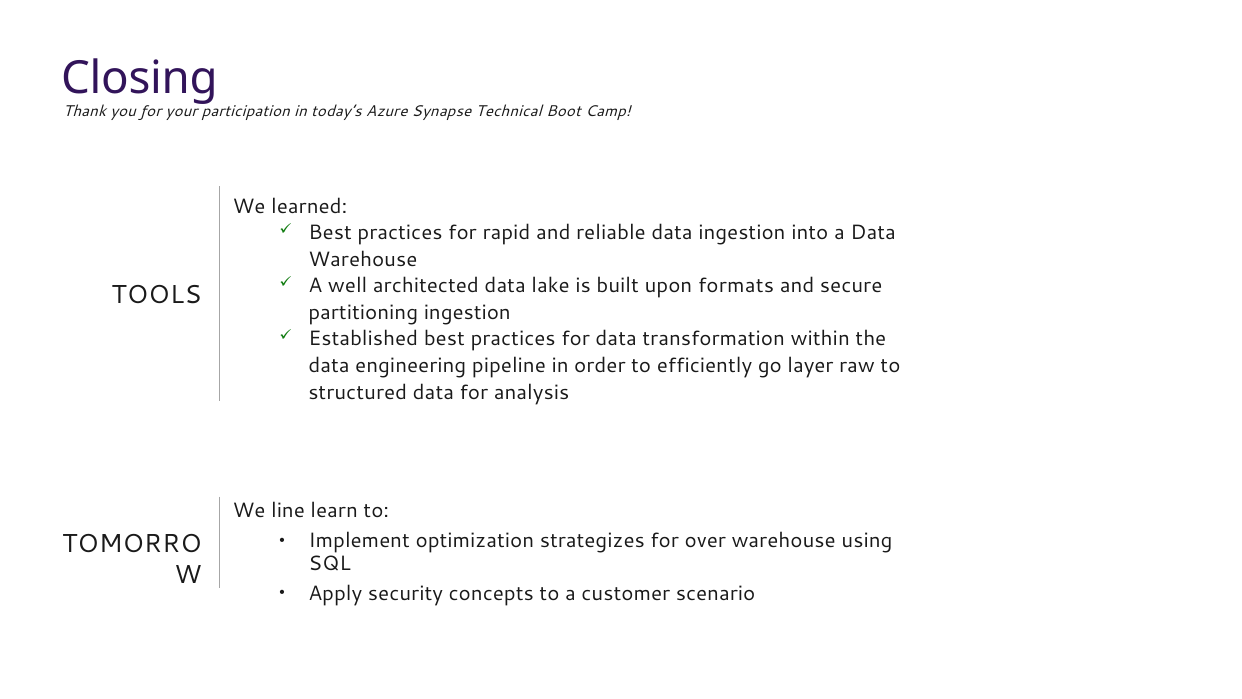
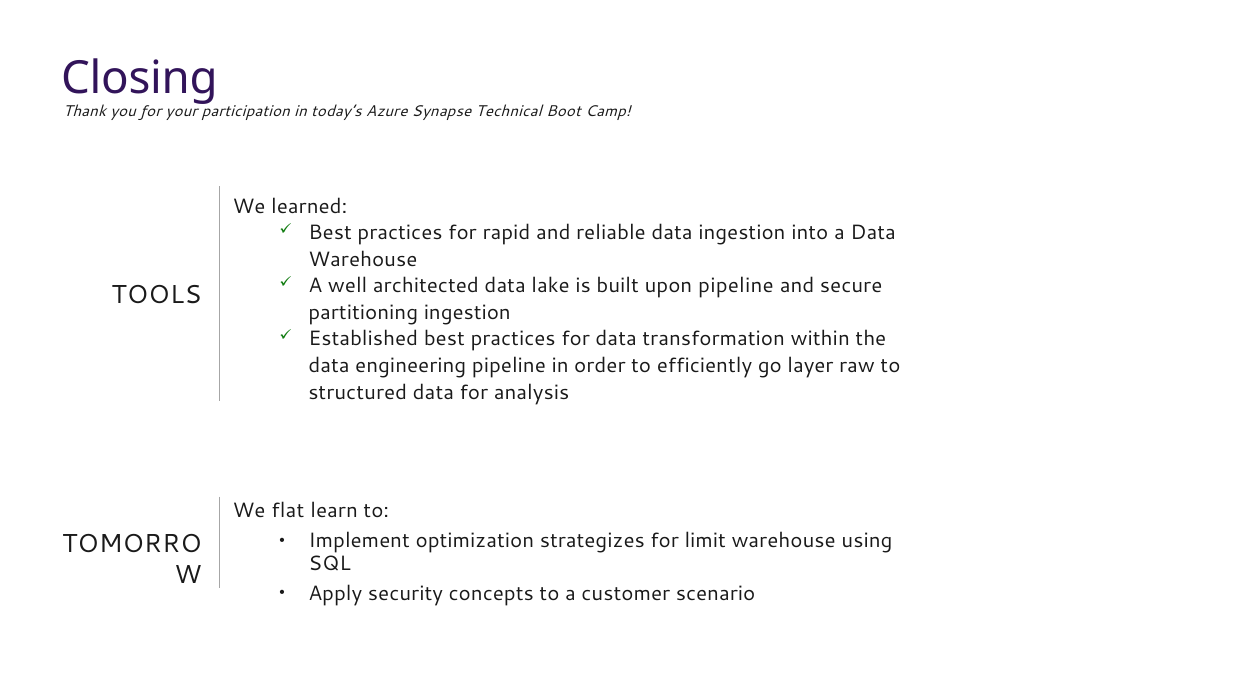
upon formats: formats -> pipeline
line: line -> flat
over: over -> limit
